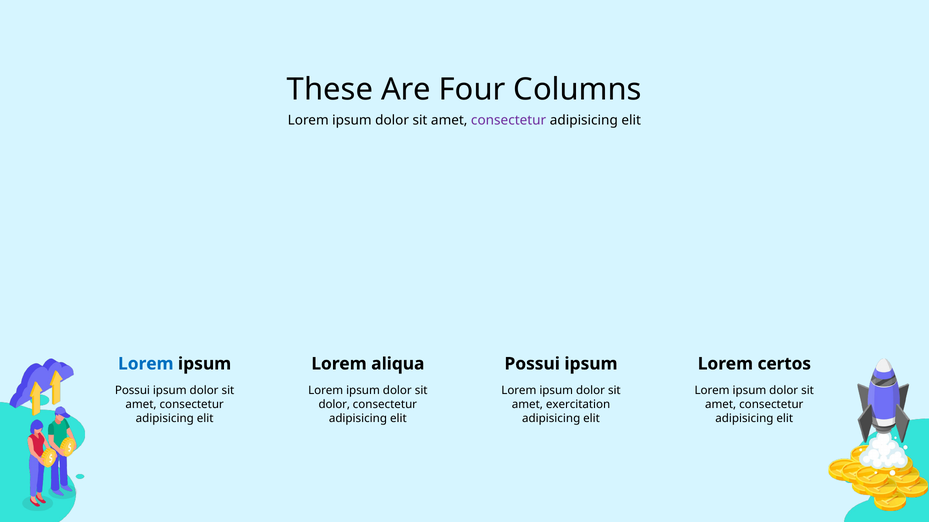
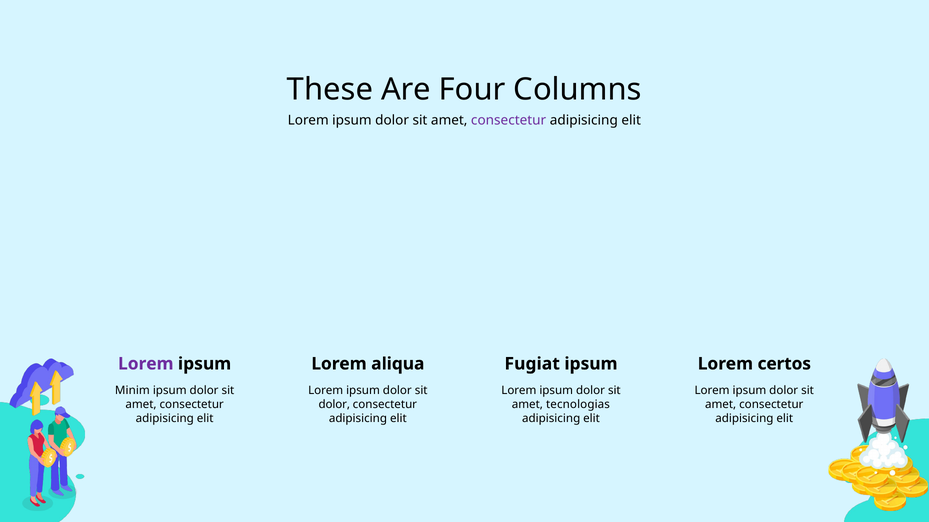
Lorem at (146, 364) colour: blue -> purple
Possui at (532, 364): Possui -> Fugiat
Possui at (132, 391): Possui -> Minim
exercitation: exercitation -> tecnologias
